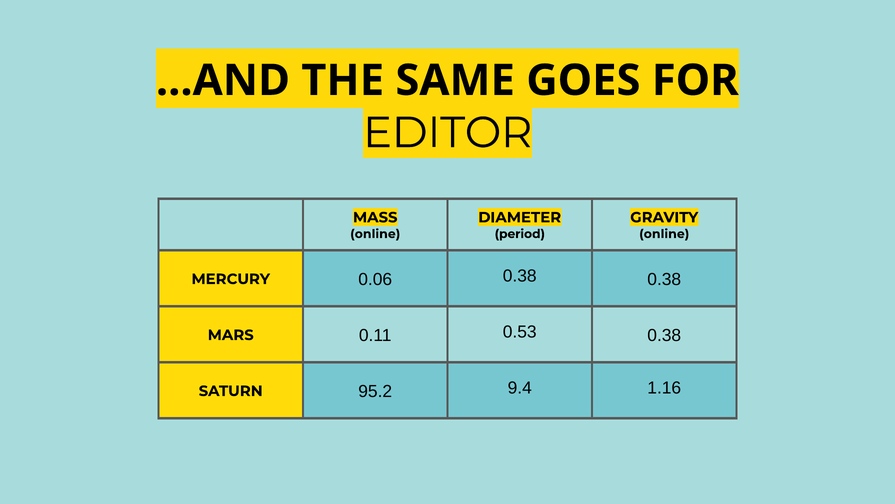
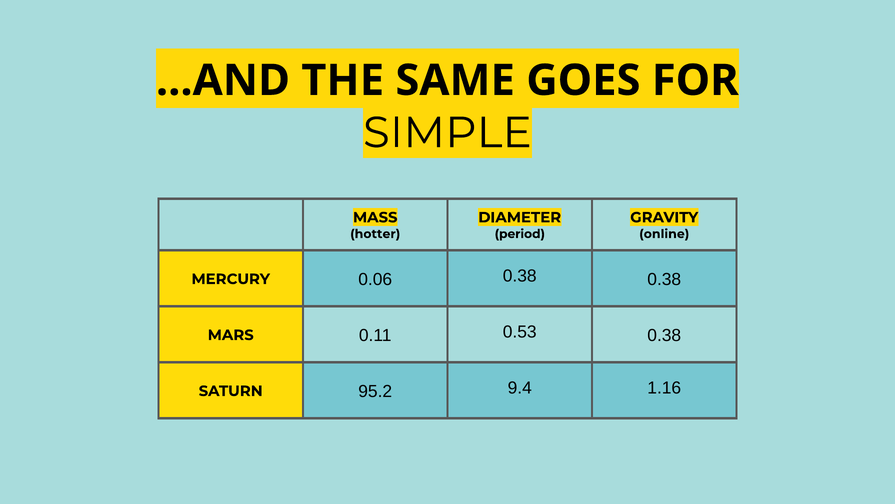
EDITOR: EDITOR -> SIMPLE
online at (375, 234): online -> hotter
